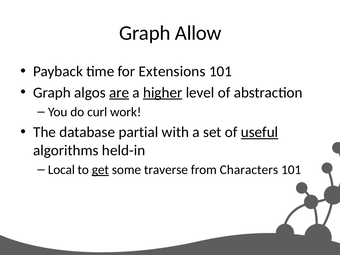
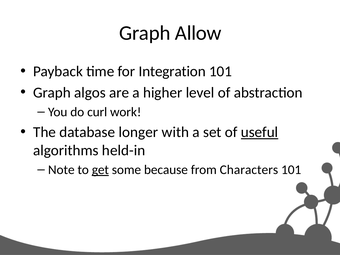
Extensions: Extensions -> Integration
are underline: present -> none
higher underline: present -> none
partial: partial -> longer
Local: Local -> Note
traverse: traverse -> because
